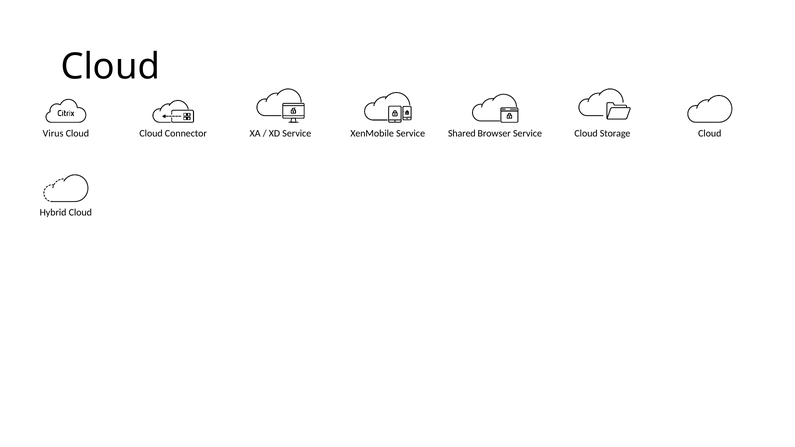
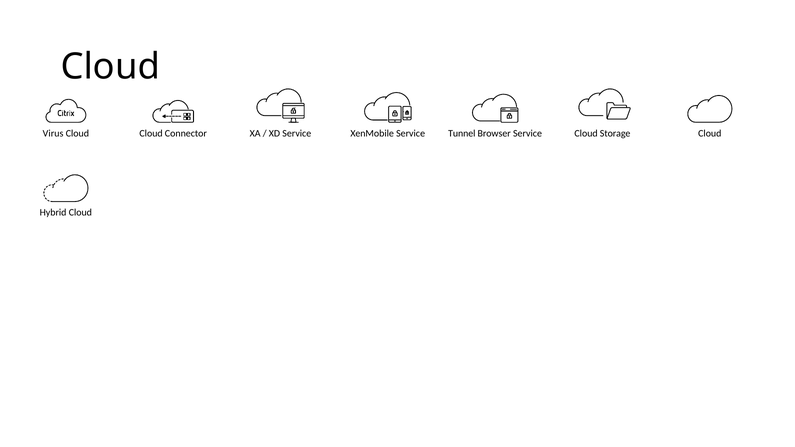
Shared: Shared -> Tunnel
